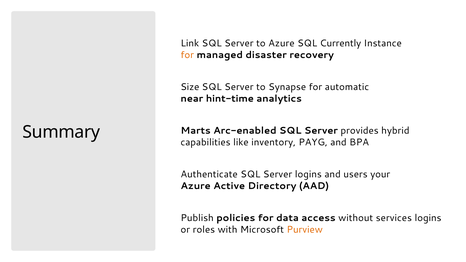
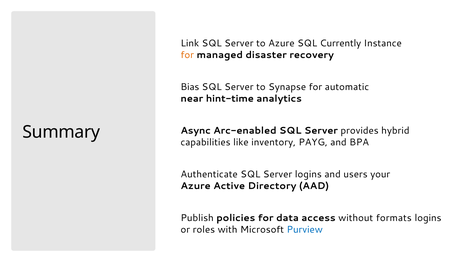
Size: Size -> Bias
Marts: Marts -> Async
services: services -> formats
Purview colour: orange -> blue
